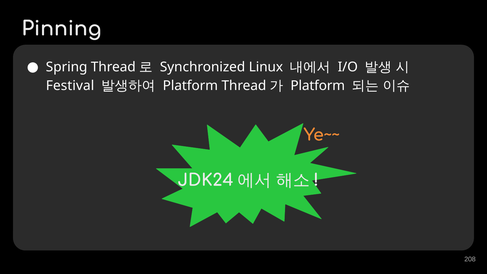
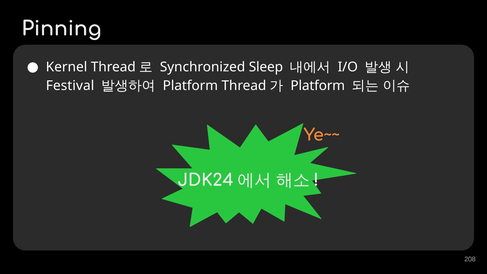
Spring: Spring -> Kernel
Linux: Linux -> Sleep
